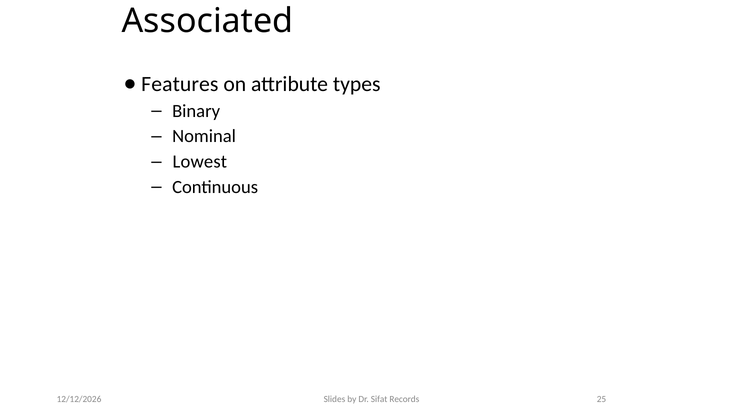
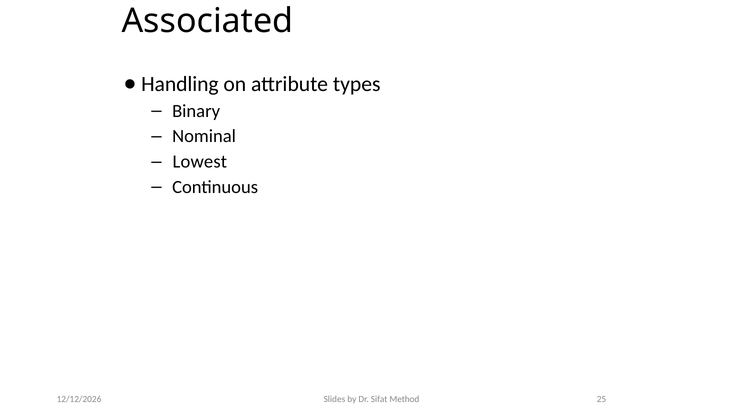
Features: Features -> Handling
Records: Records -> Method
